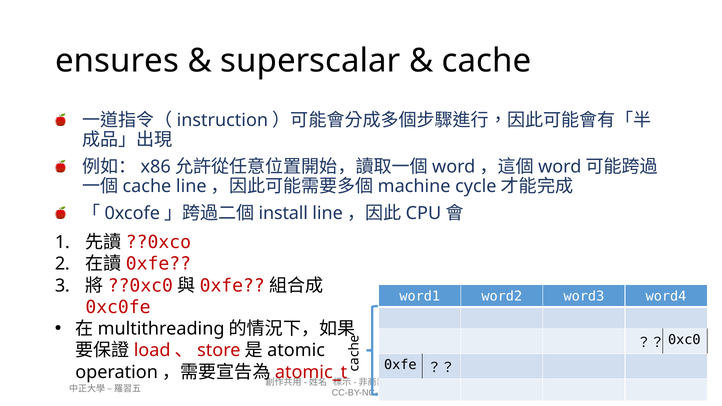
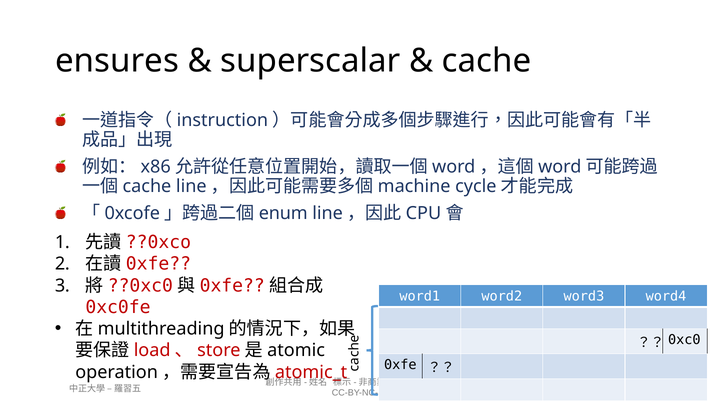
install: install -> enum
